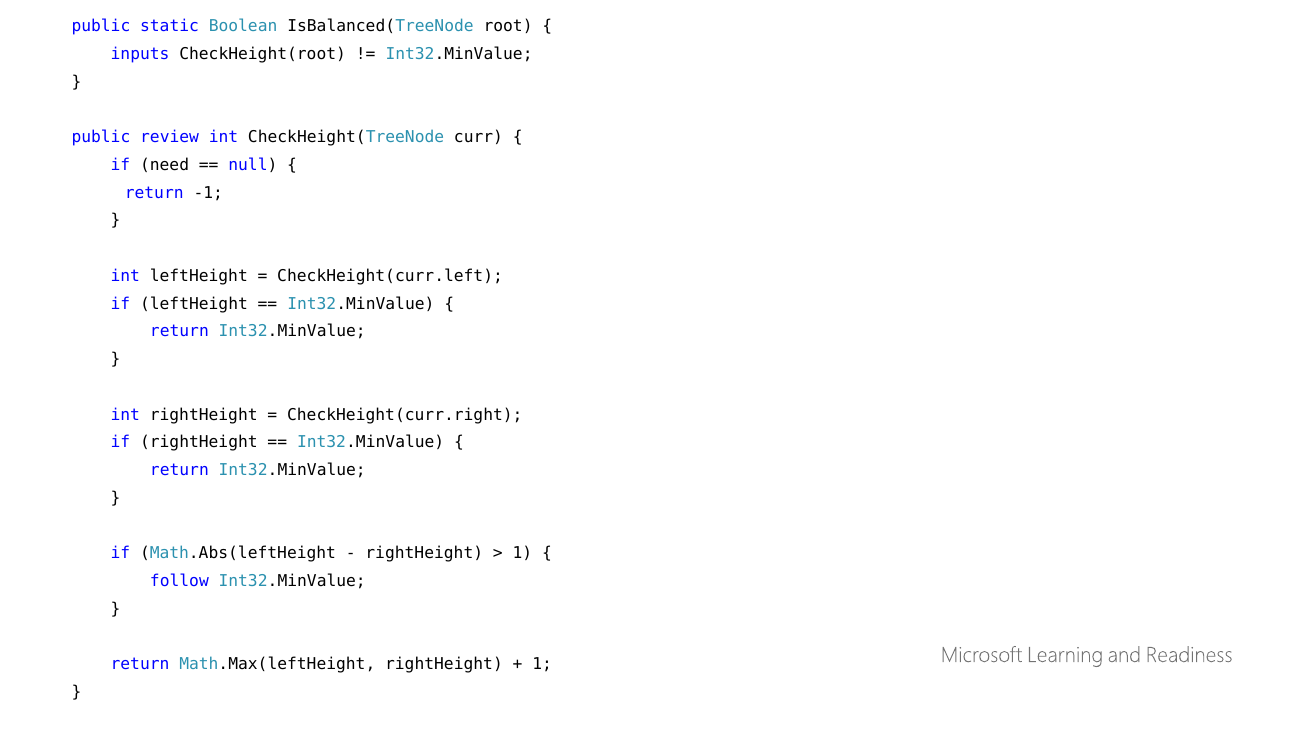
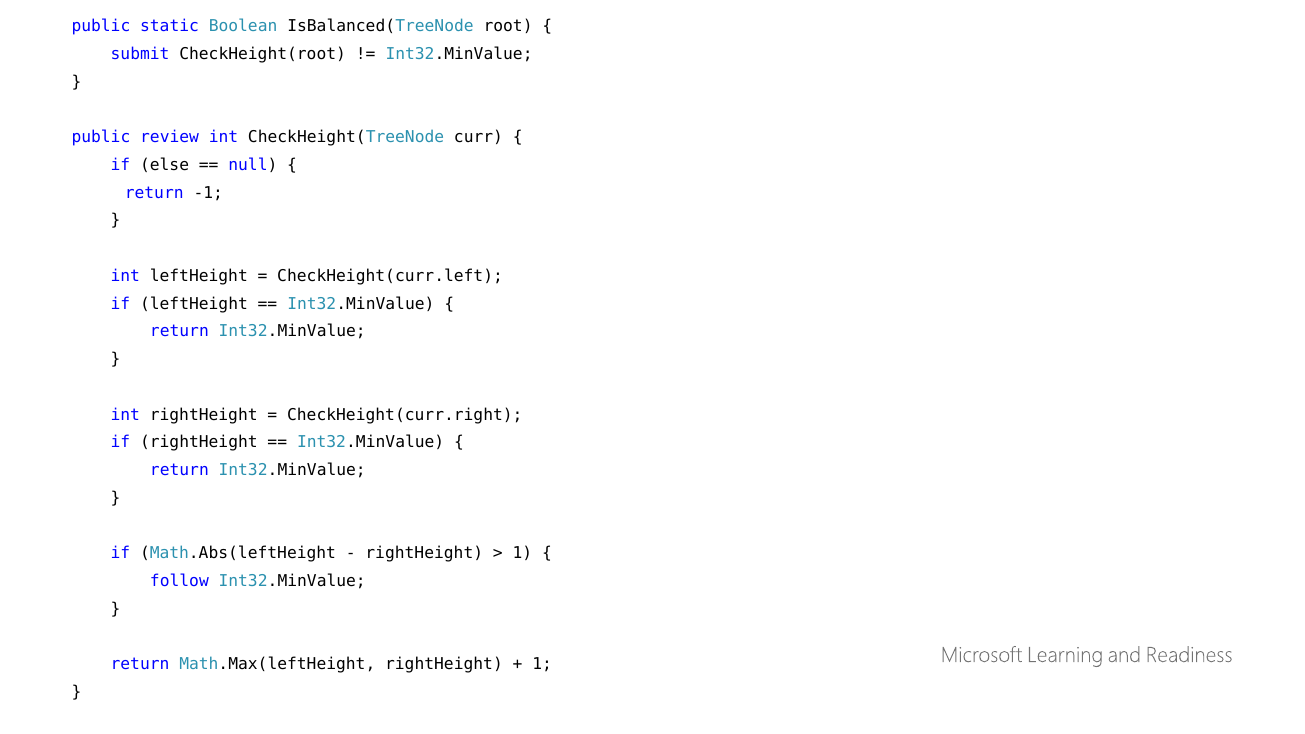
inputs: inputs -> submit
need: need -> else
